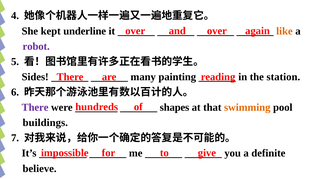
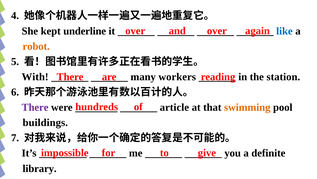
like colour: orange -> blue
robot colour: purple -> orange
Sides: Sides -> With
painting: painting -> workers
shapes: shapes -> article
believe: believe -> library
